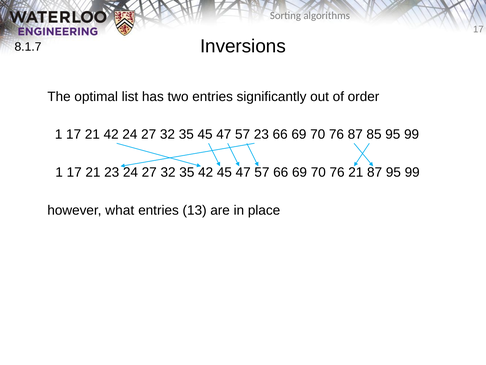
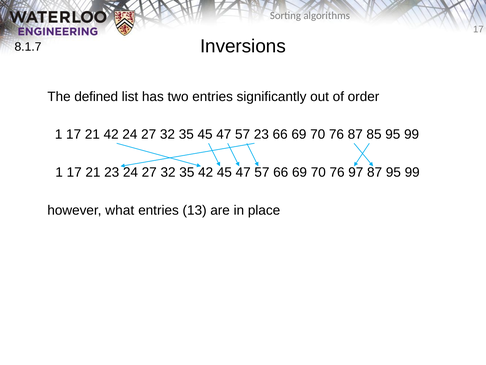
optimal: optimal -> defined
76 21: 21 -> 97
